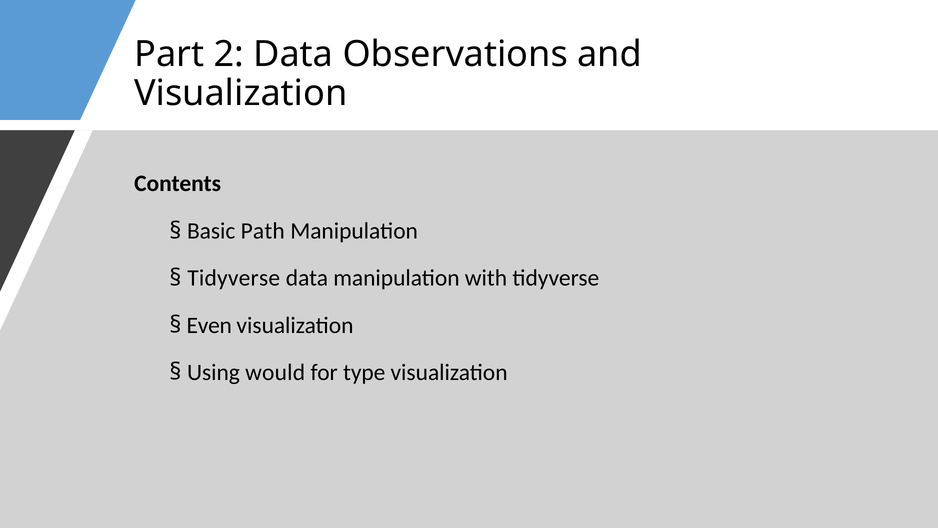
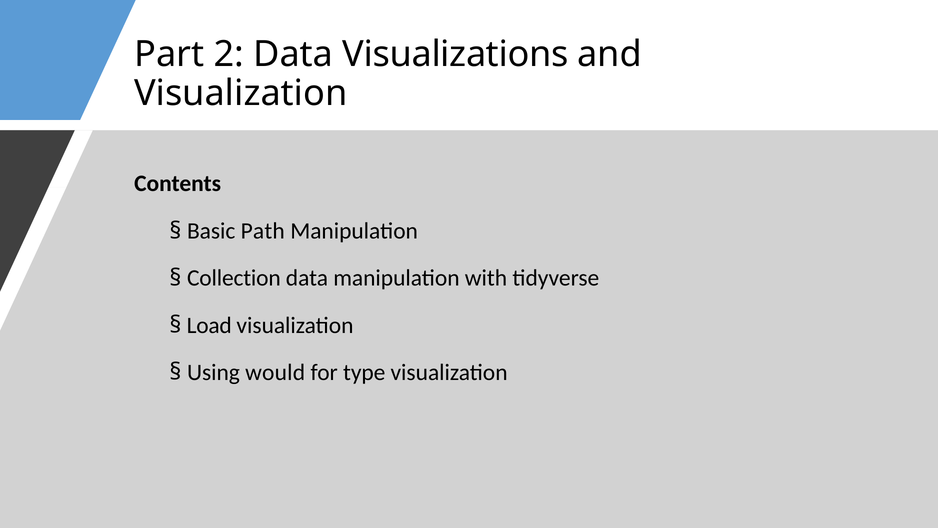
Observations: Observations -> Visualizations
Tidyverse at (234, 278): Tidyverse -> Collection
Even: Even -> Load
